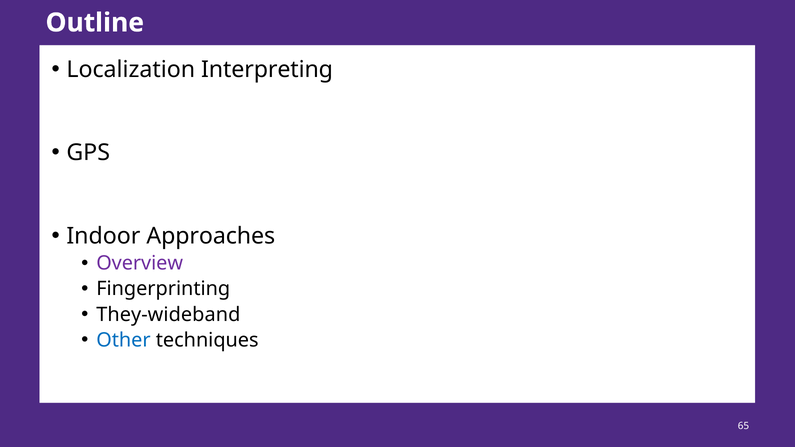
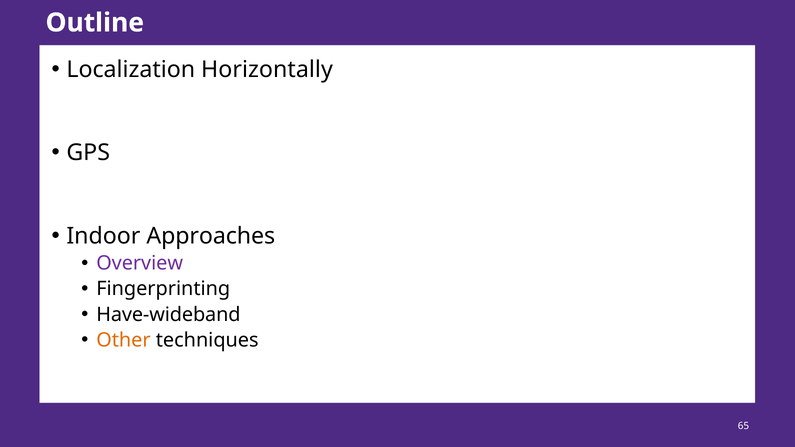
Interpreting: Interpreting -> Horizontally
They-wideband: They-wideband -> Have-wideband
Other colour: blue -> orange
